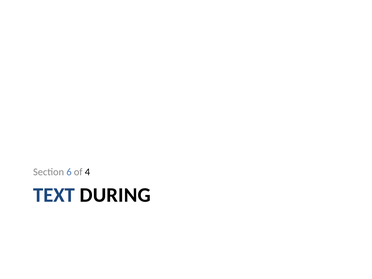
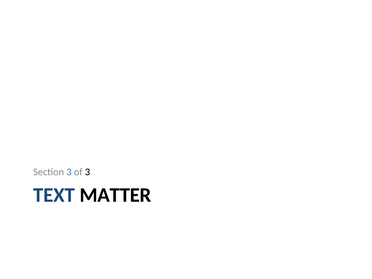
Section 6: 6 -> 3
of 4: 4 -> 3
DURING: DURING -> MATTER
